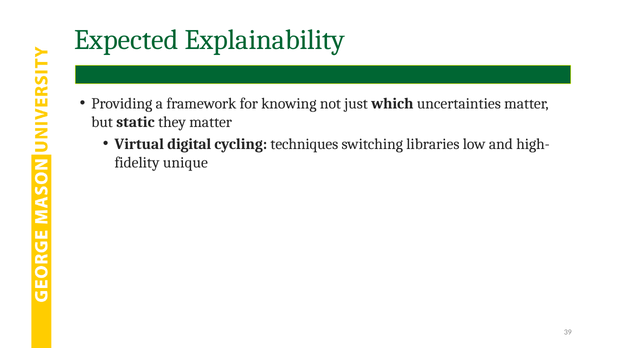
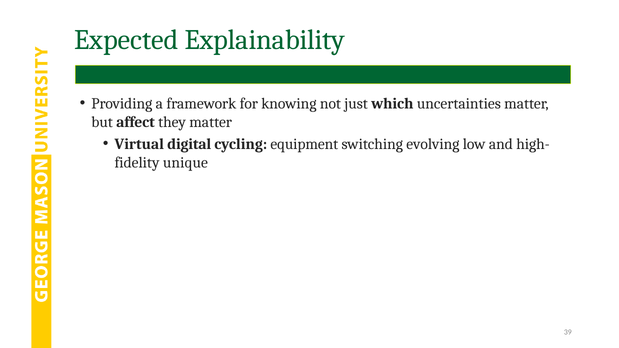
static: static -> affect
techniques: techniques -> equipment
libraries: libraries -> evolving
